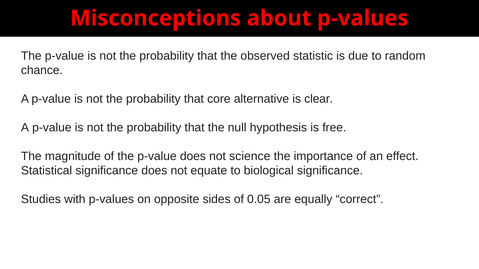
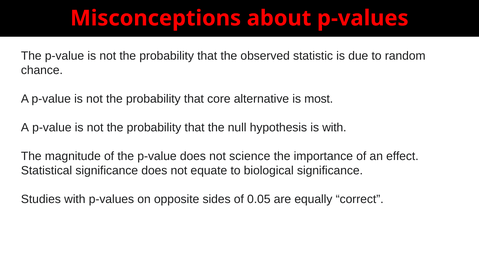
clear: clear -> most
is free: free -> with
